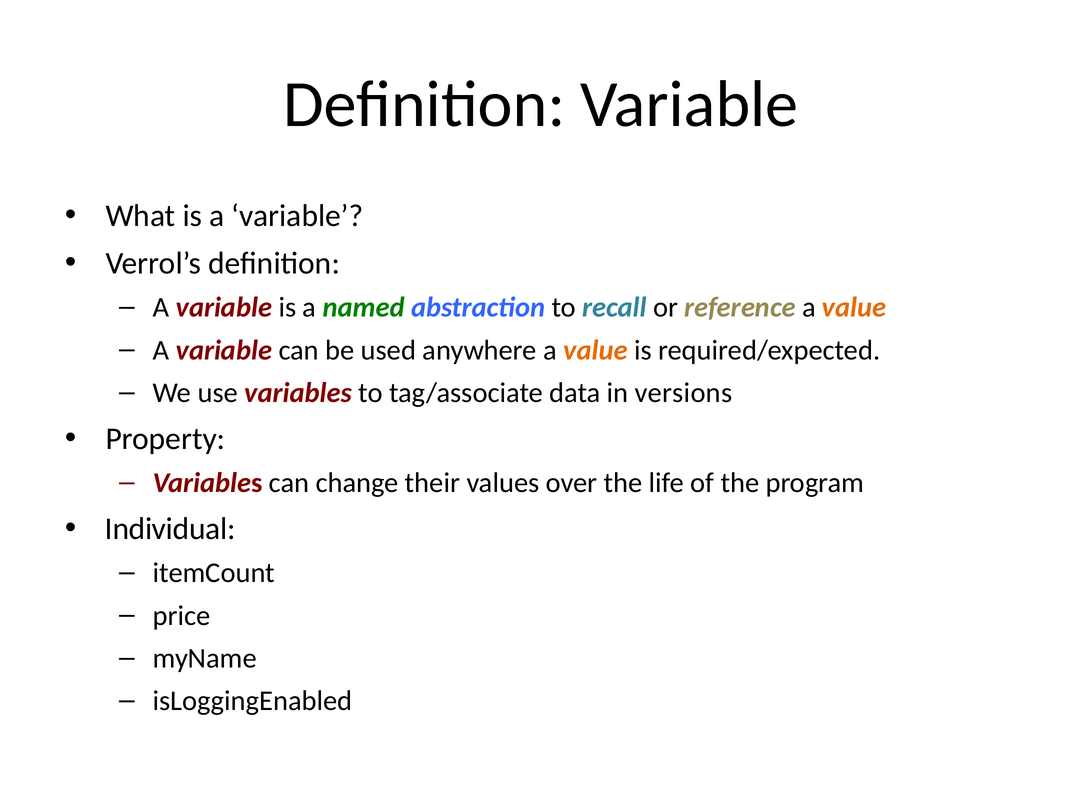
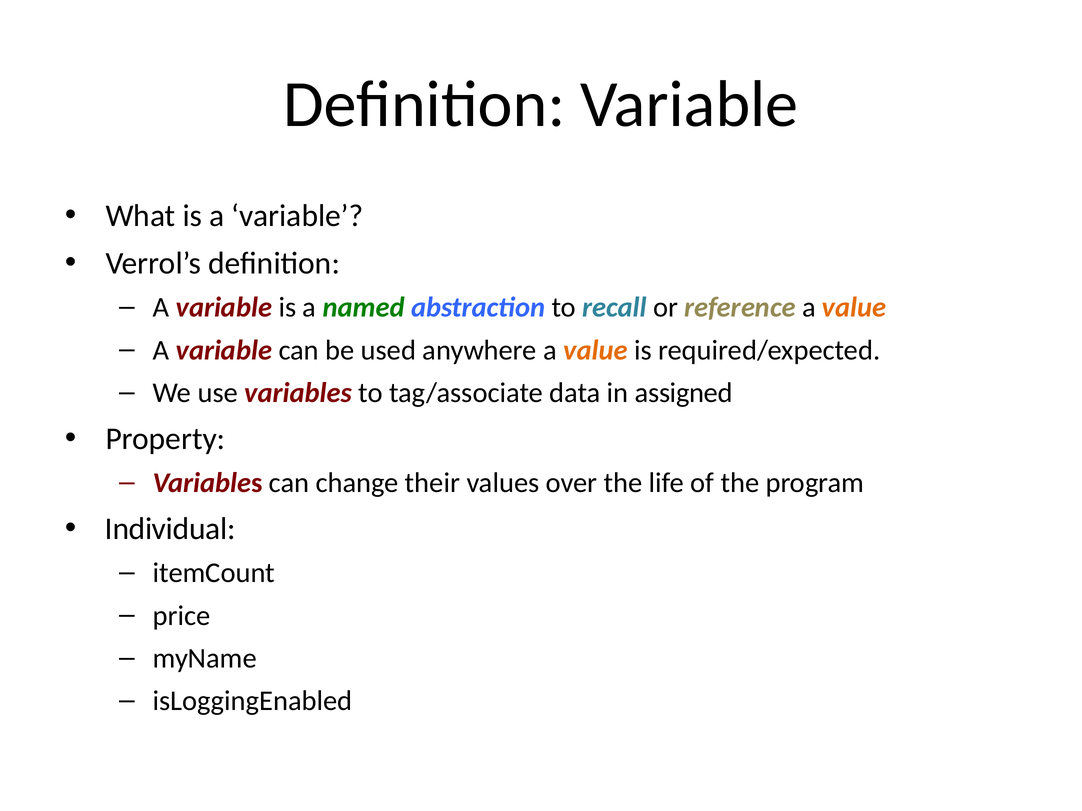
versions: versions -> assigned
